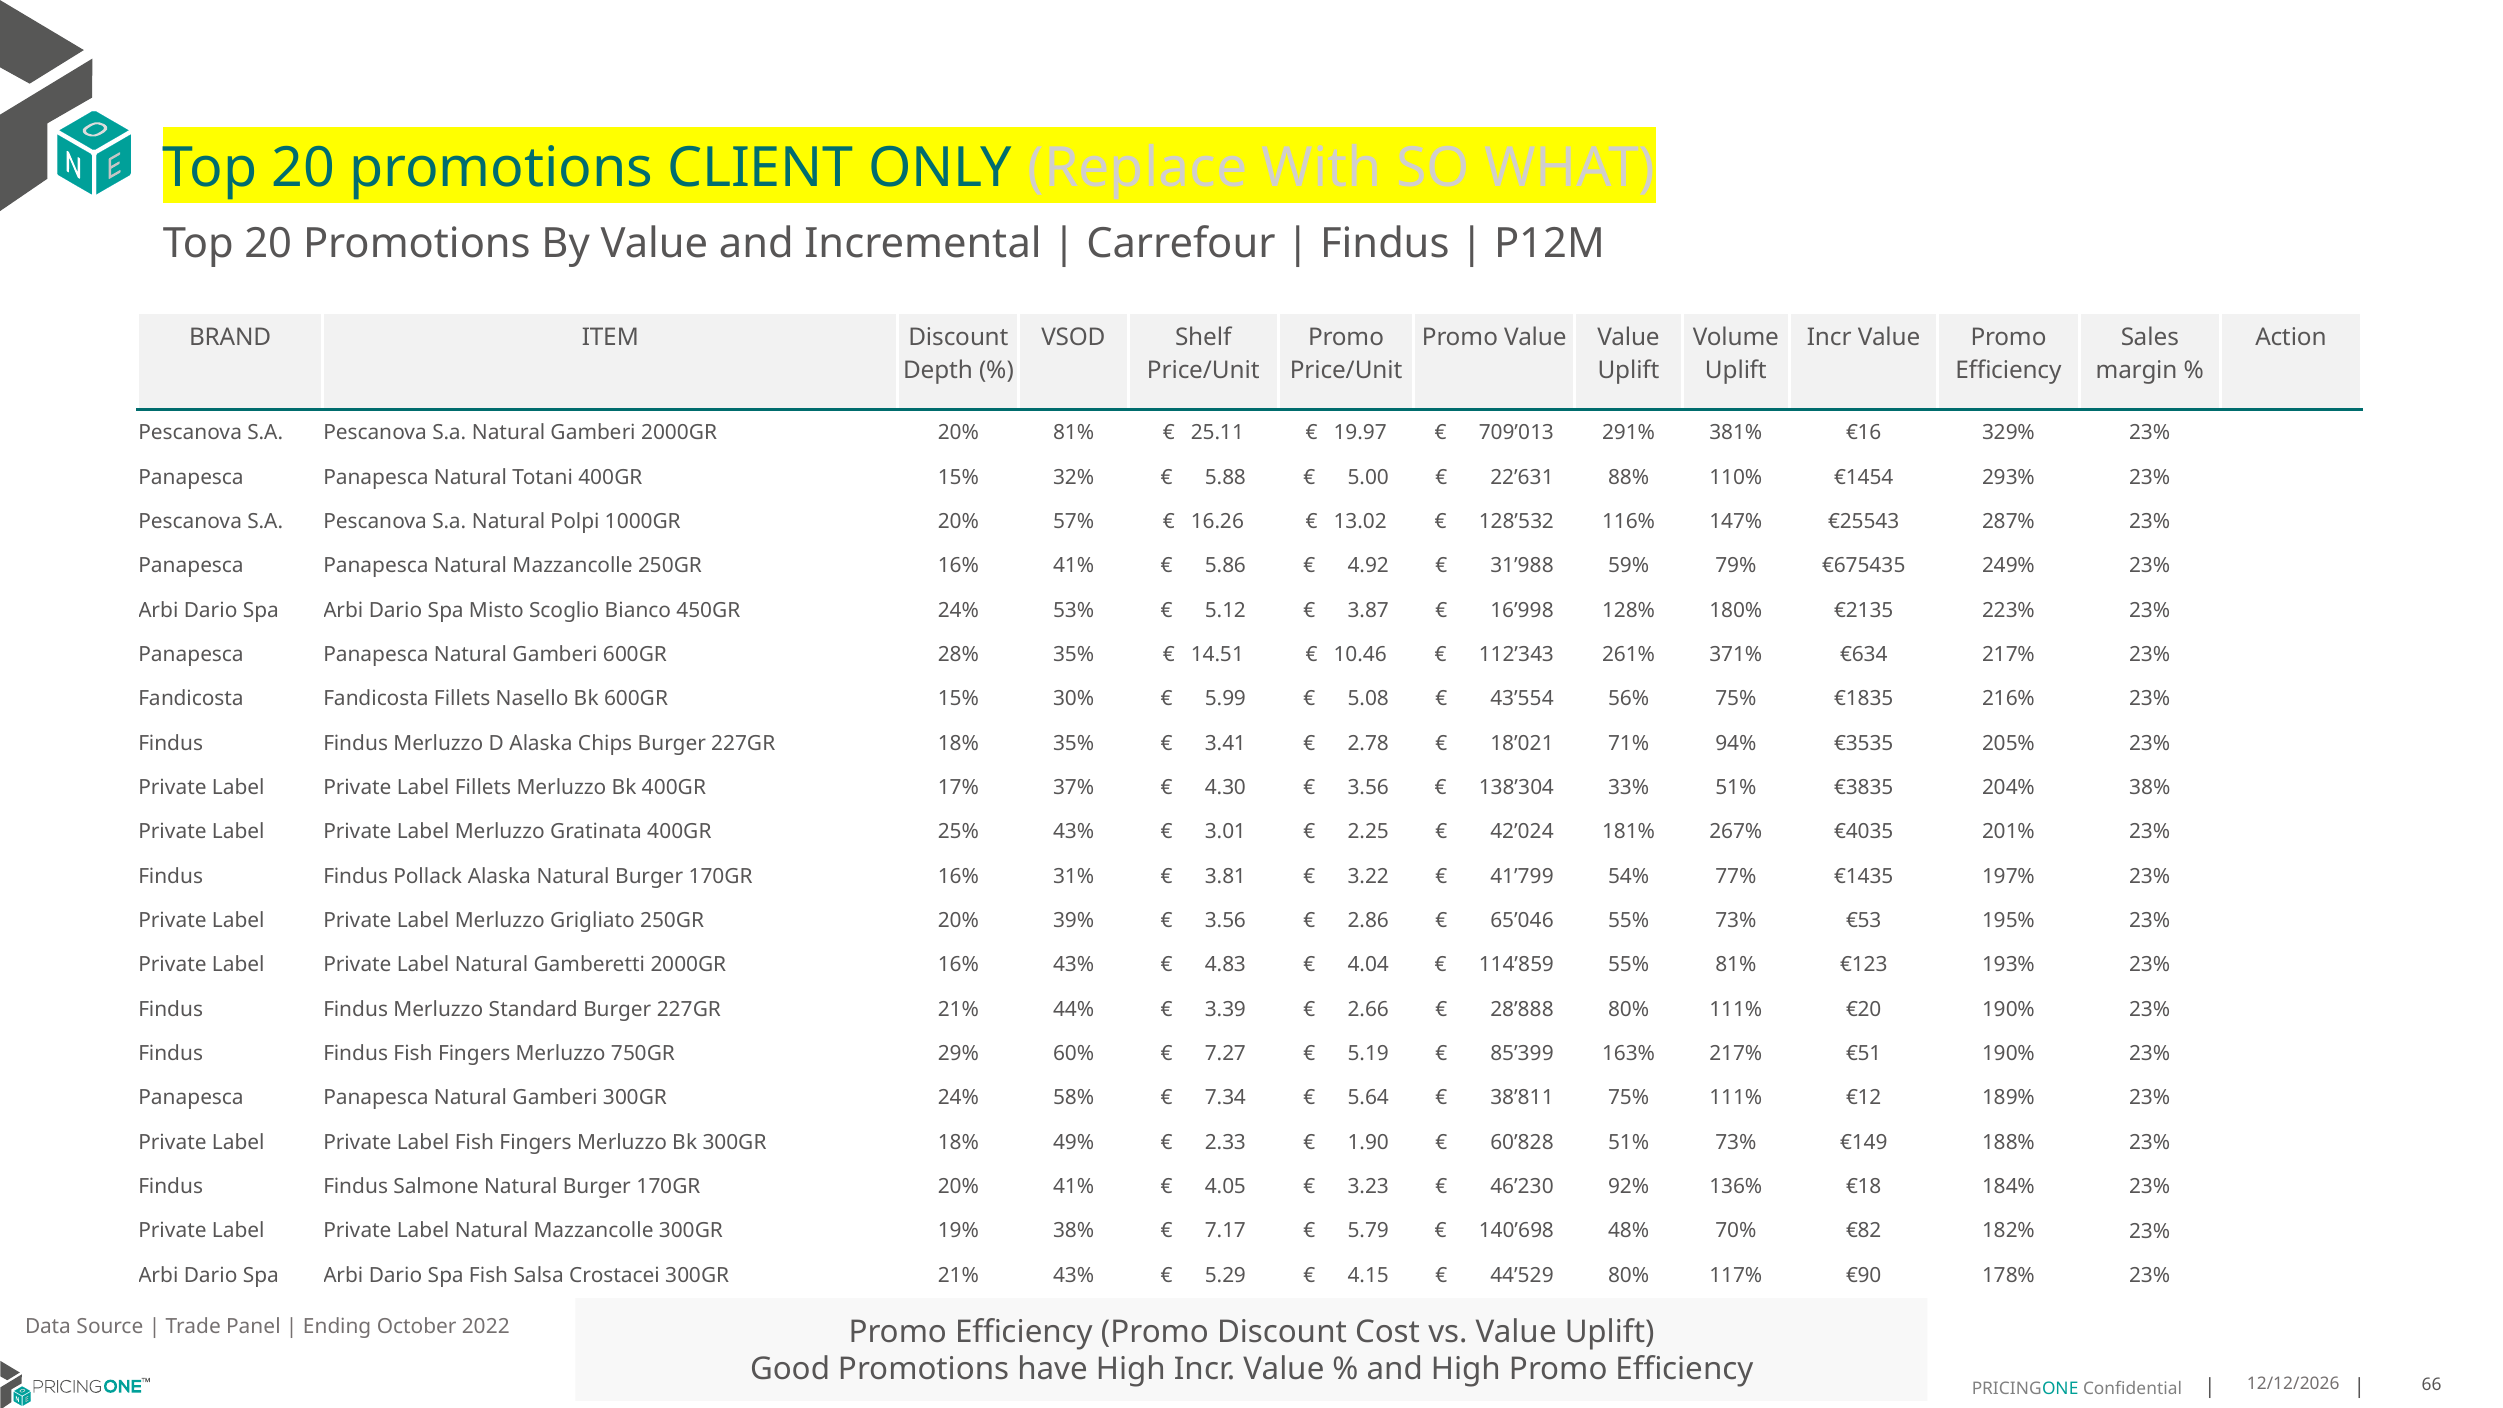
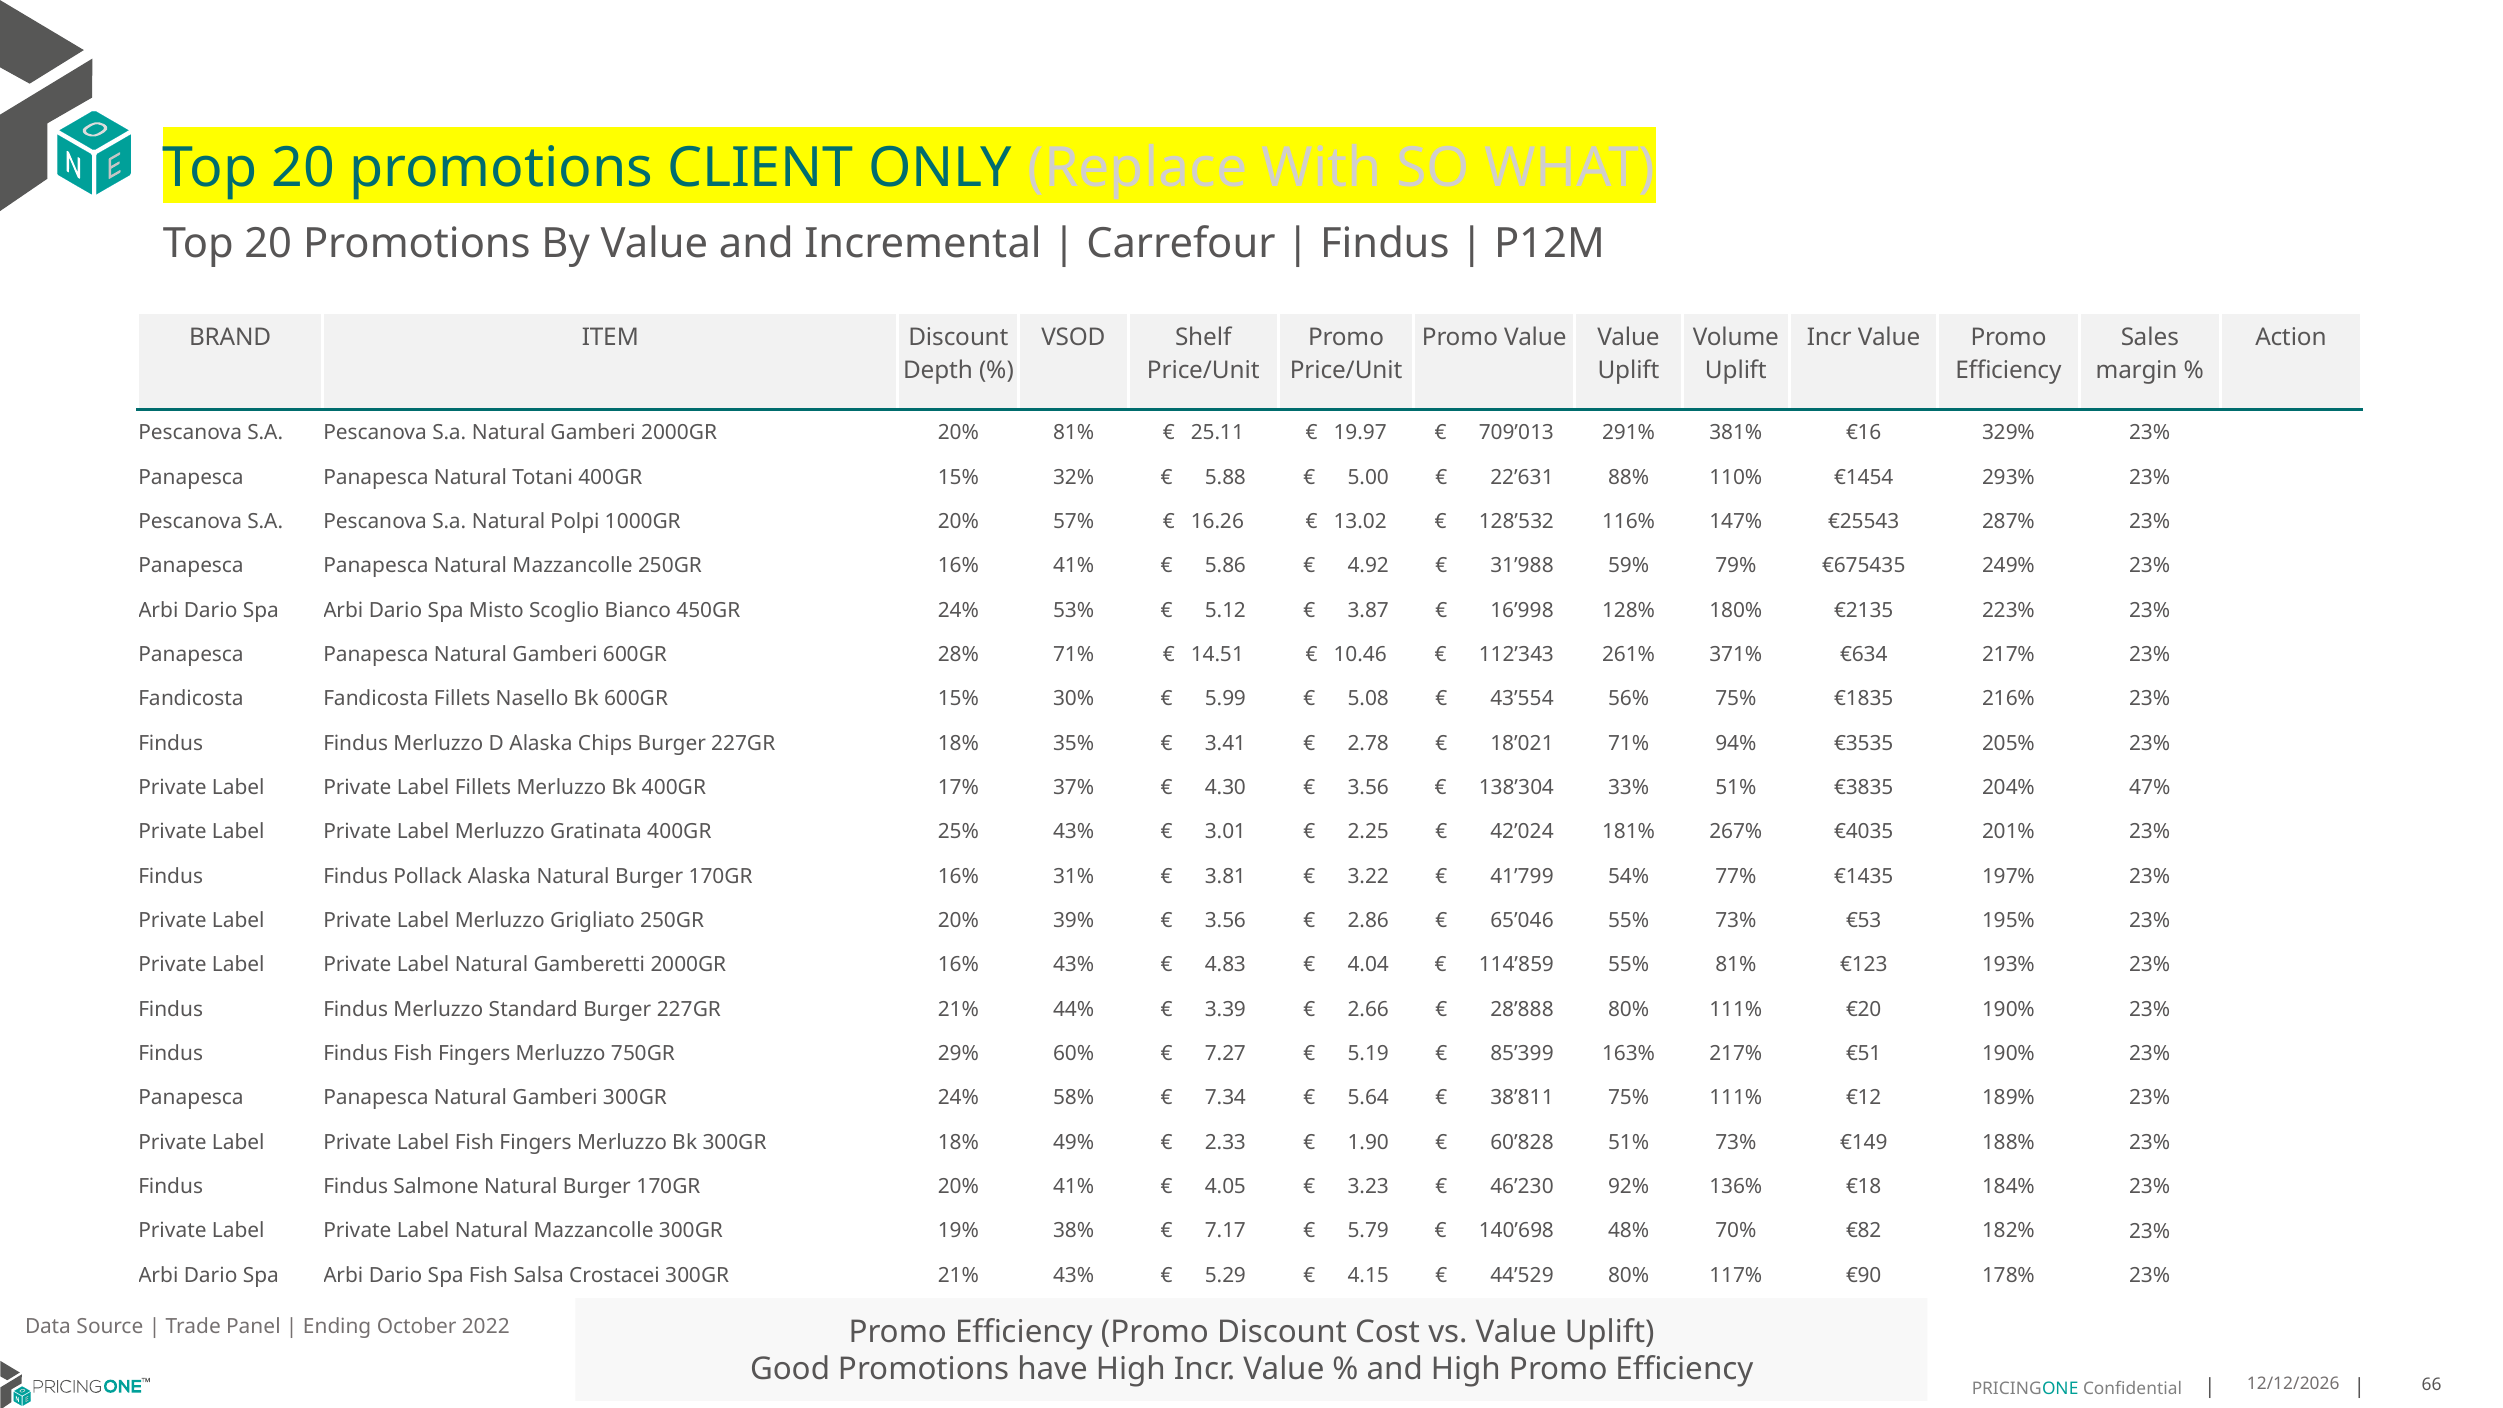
28% 35%: 35% -> 71%
204% 38%: 38% -> 47%
